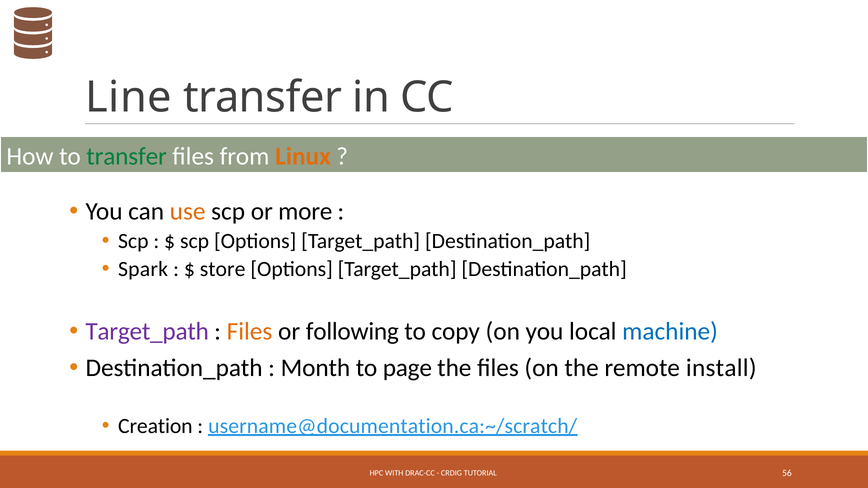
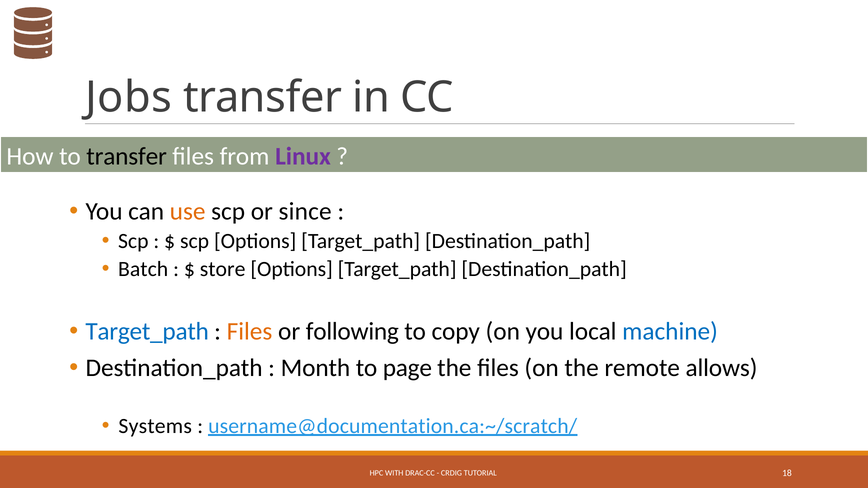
Line: Line -> Jobs
transfer at (127, 157) colour: green -> black
Linux colour: orange -> purple
more: more -> since
Spark: Spark -> Batch
Target_path at (147, 332) colour: purple -> blue
install: install -> allows
Creation: Creation -> Systems
56: 56 -> 18
